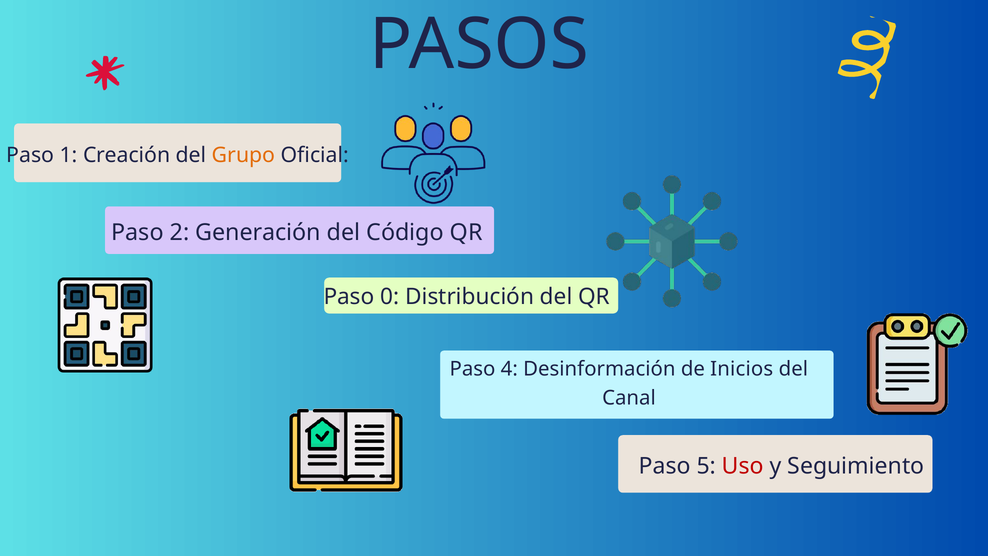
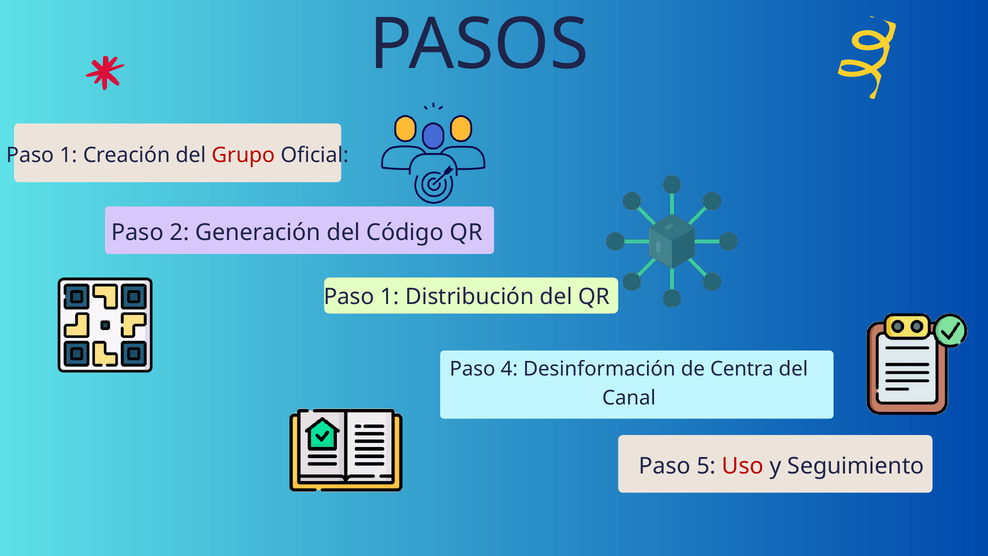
Grupo colour: orange -> red
0 at (390, 297): 0 -> 1
Inicios: Inicios -> Centra
